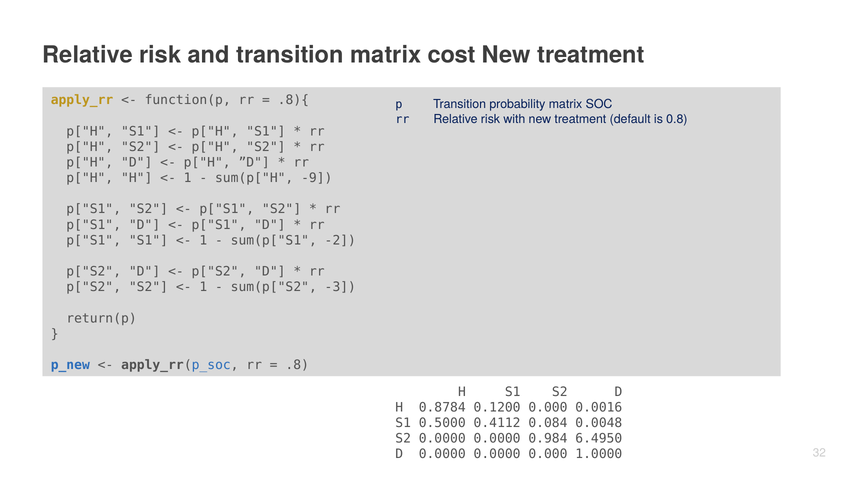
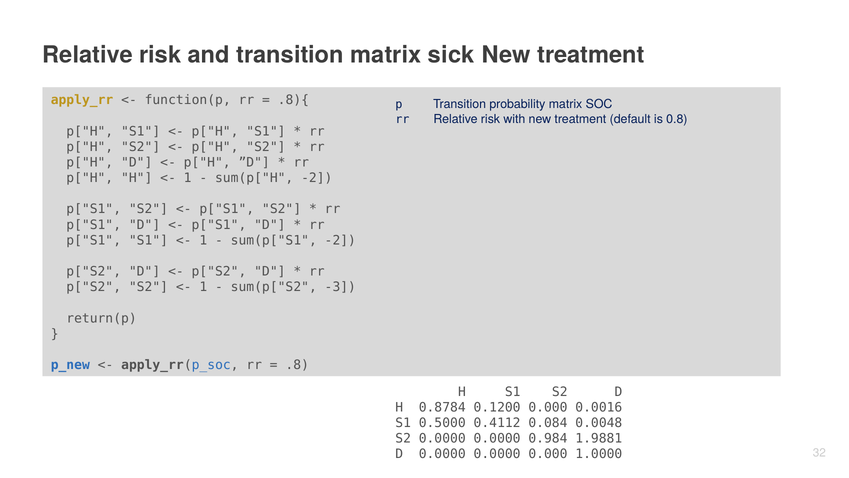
cost: cost -> sick
sum(p["H -9: -9 -> -2
6.4950: 6.4950 -> 1.9881
